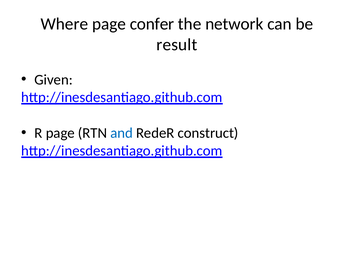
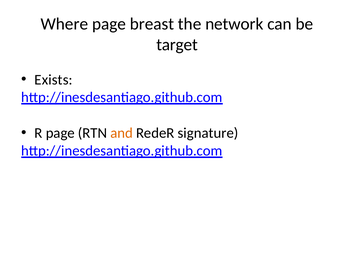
confer: confer -> breast
result: result -> target
Given: Given -> Exists
and colour: blue -> orange
construct: construct -> signature
